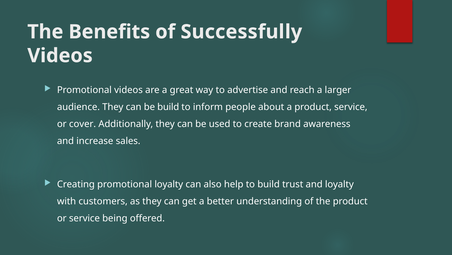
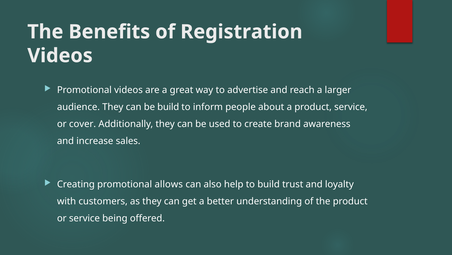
Successfully: Successfully -> Registration
promotional loyalty: loyalty -> allows
